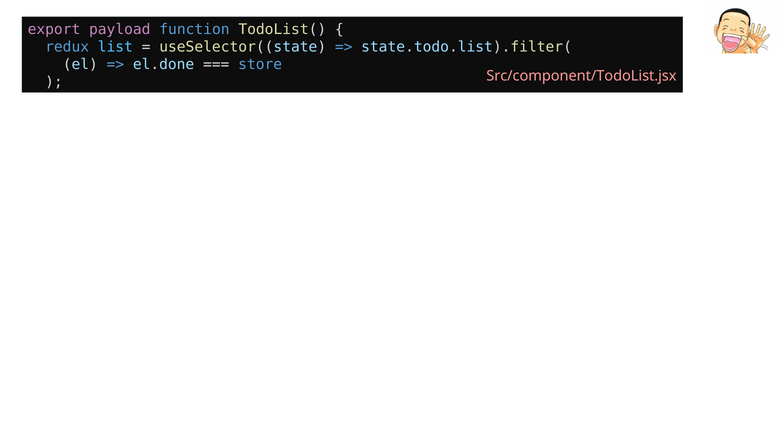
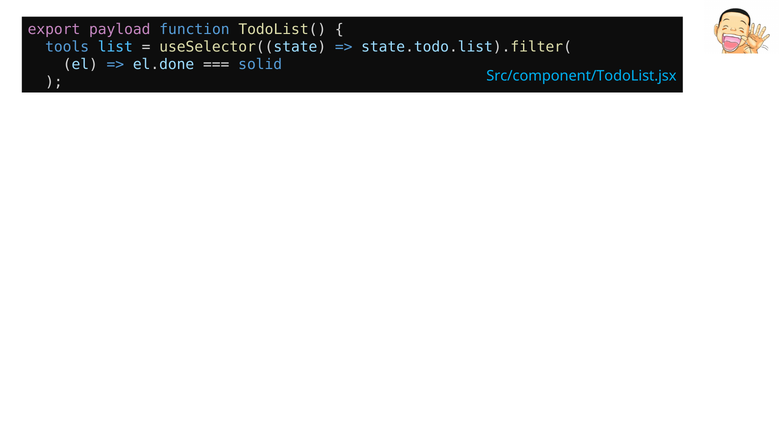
redux: redux -> tools
store: store -> solid
Src/component/TodoList.jsx colour: pink -> light blue
